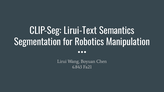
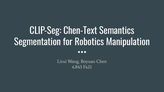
Lirui-Text: Lirui-Text -> Chen-Text
